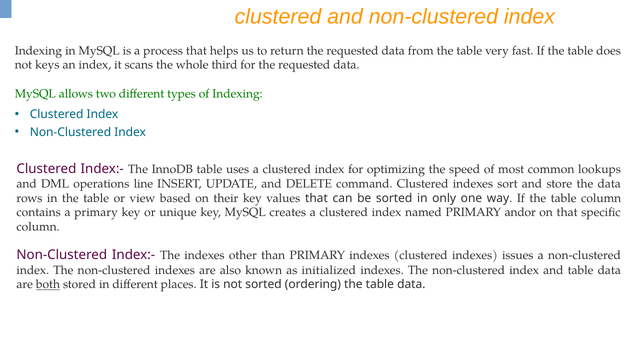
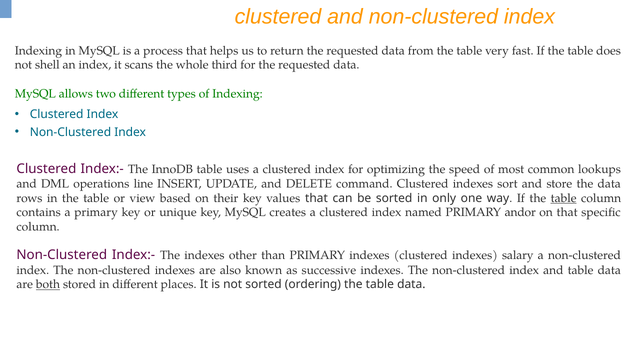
keys: keys -> shell
table at (564, 198) underline: none -> present
issues: issues -> salary
initialized: initialized -> successive
